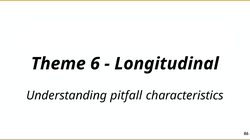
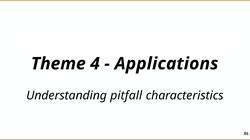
6: 6 -> 4
Longitudinal: Longitudinal -> Applications
